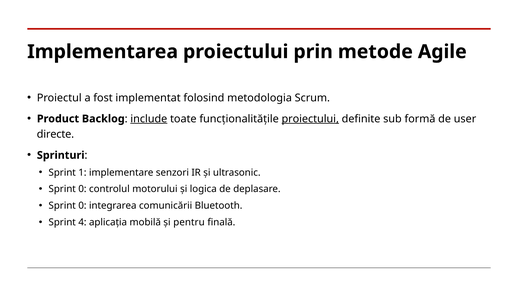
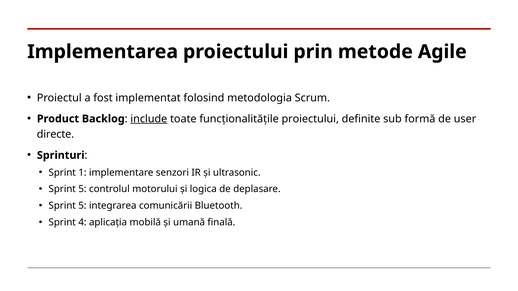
proiectului at (310, 119) underline: present -> none
0 at (82, 189): 0 -> 5
0 at (82, 206): 0 -> 5
pentru: pentru -> umană
